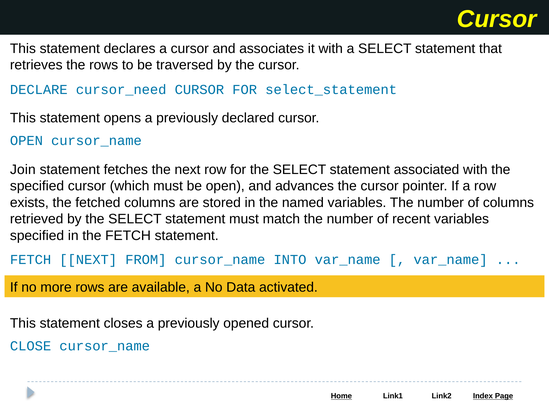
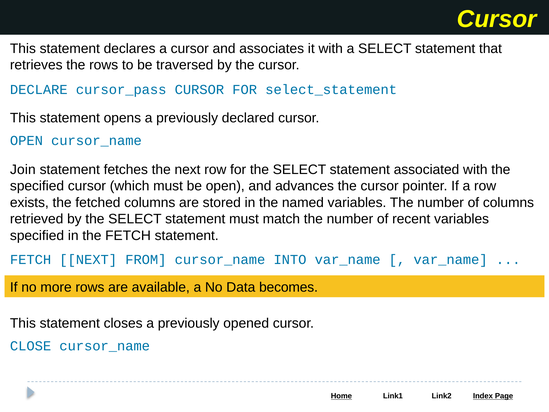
cursor_need: cursor_need -> cursor_pass
activated: activated -> becomes
